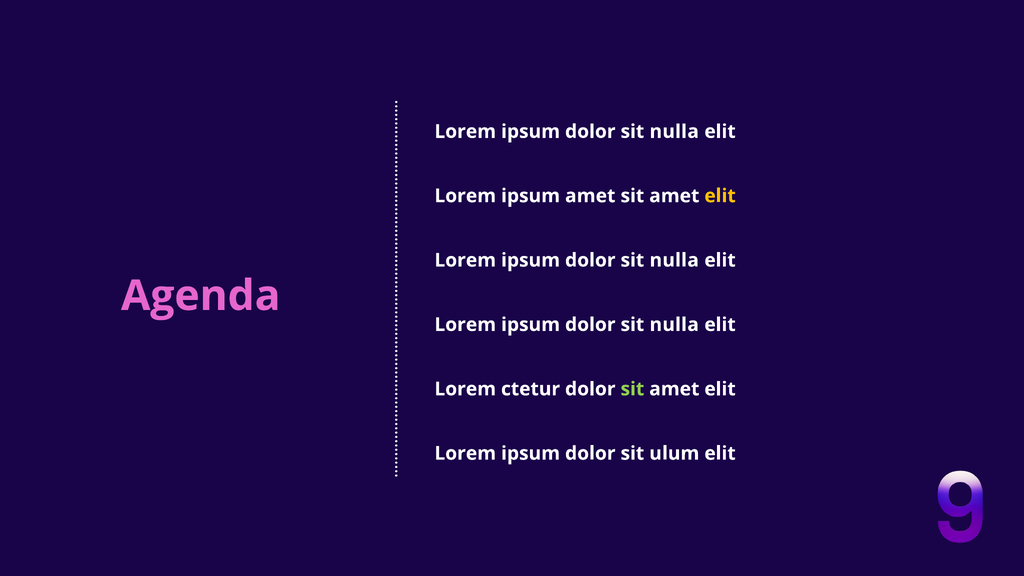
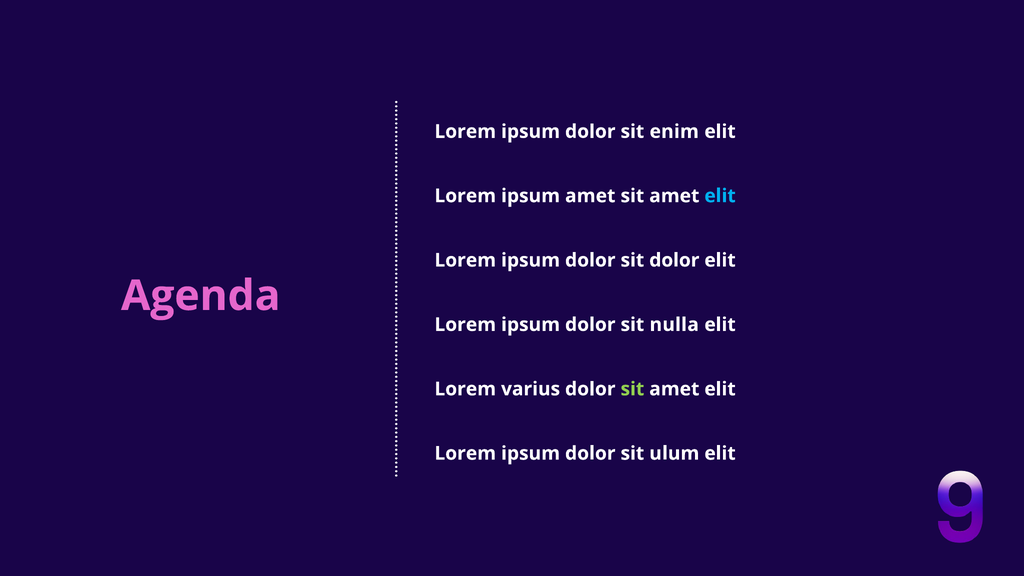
nulla at (674, 132): nulla -> enim
elit at (720, 196) colour: yellow -> light blue
nulla at (674, 260): nulla -> dolor
ctetur: ctetur -> varius
